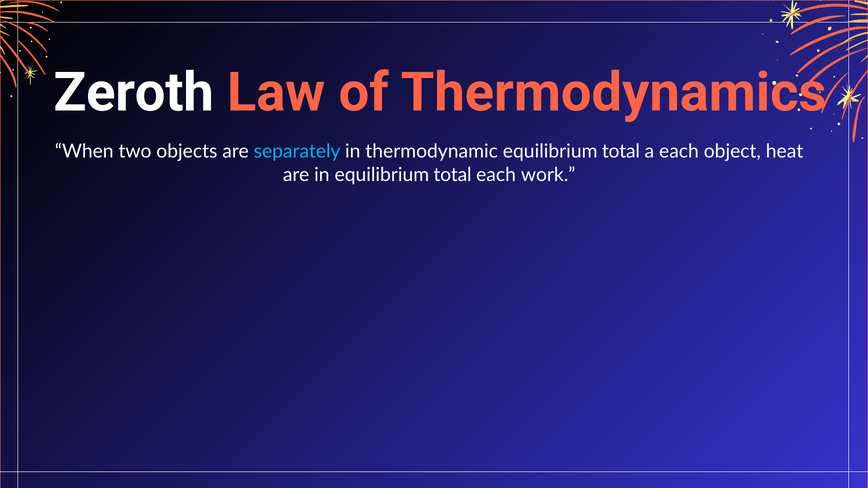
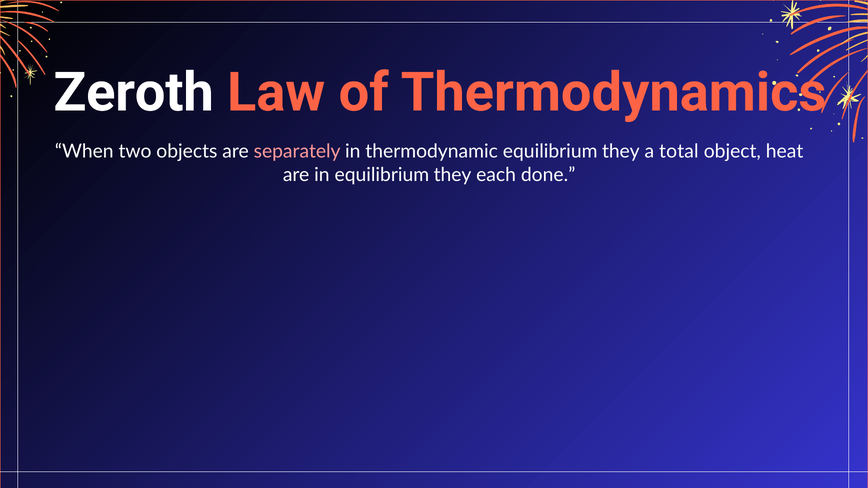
separately colour: light blue -> pink
thermodynamic equilibrium total: total -> they
a each: each -> total
in equilibrium total: total -> they
work: work -> done
